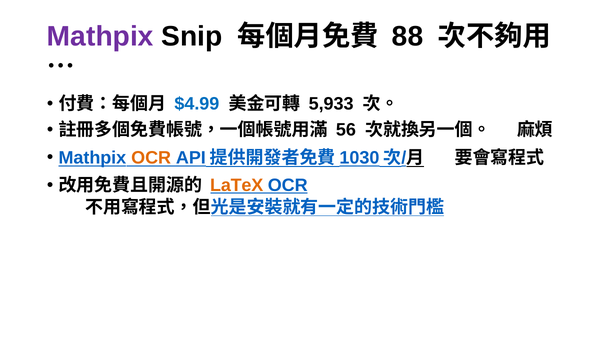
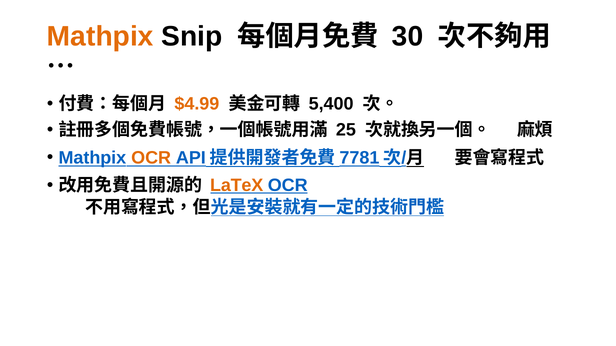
Mathpix at (100, 37) colour: purple -> orange
88: 88 -> 30
$4.99 colour: blue -> orange
5,933: 5,933 -> 5,400
56: 56 -> 25
1030: 1030 -> 7781
